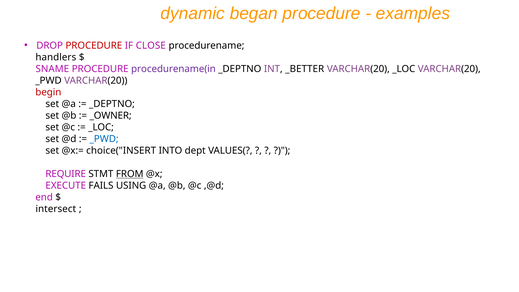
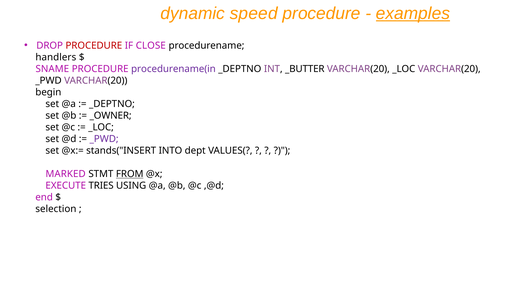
began: began -> speed
examples underline: none -> present
_BETTER: _BETTER -> _BUTTER
begin colour: red -> black
_PWD at (104, 139) colour: blue -> purple
choice("INSERT: choice("INSERT -> stands("INSERT
REQUIRE: REQUIRE -> MARKED
FAILS: FAILS -> TRIES
intersect: intersect -> selection
